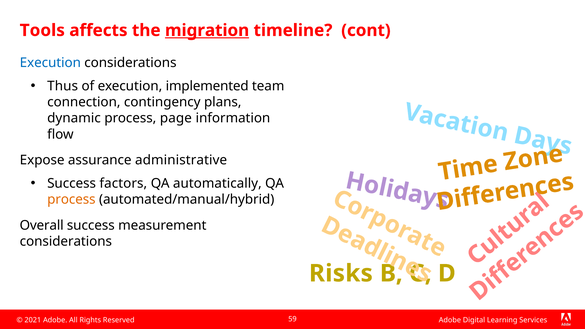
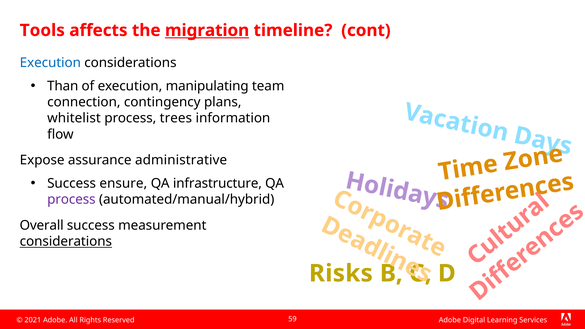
Thus: Thus -> Than
implemented: implemented -> manipulating
dynamic: dynamic -> whitelist
page: page -> trees
factors: factors -> ensure
automatically: automatically -> infrastructure
process at (71, 200) colour: orange -> purple
considerations at (66, 242) underline: none -> present
